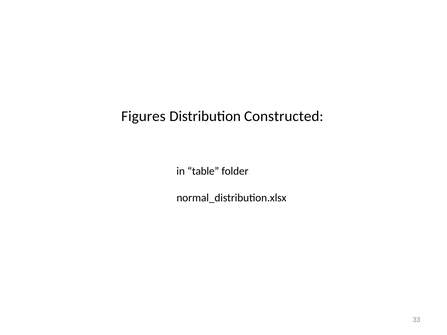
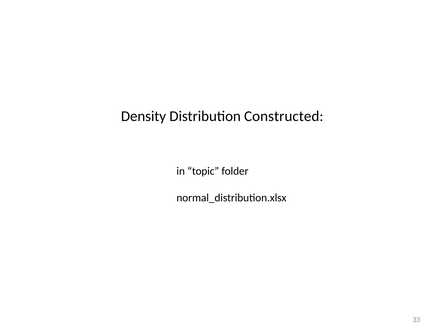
Figures: Figures -> Density
table: table -> topic
